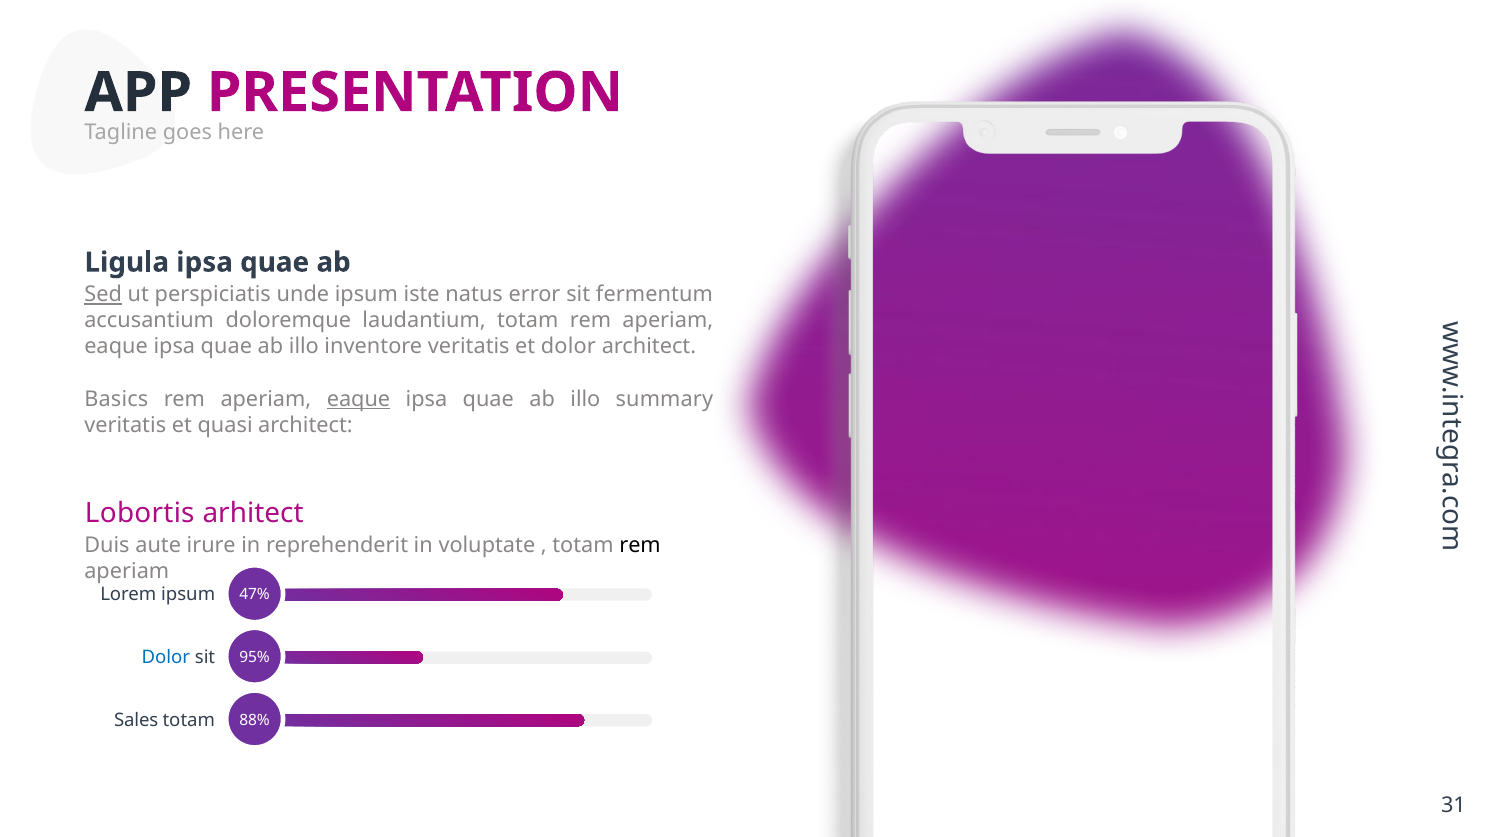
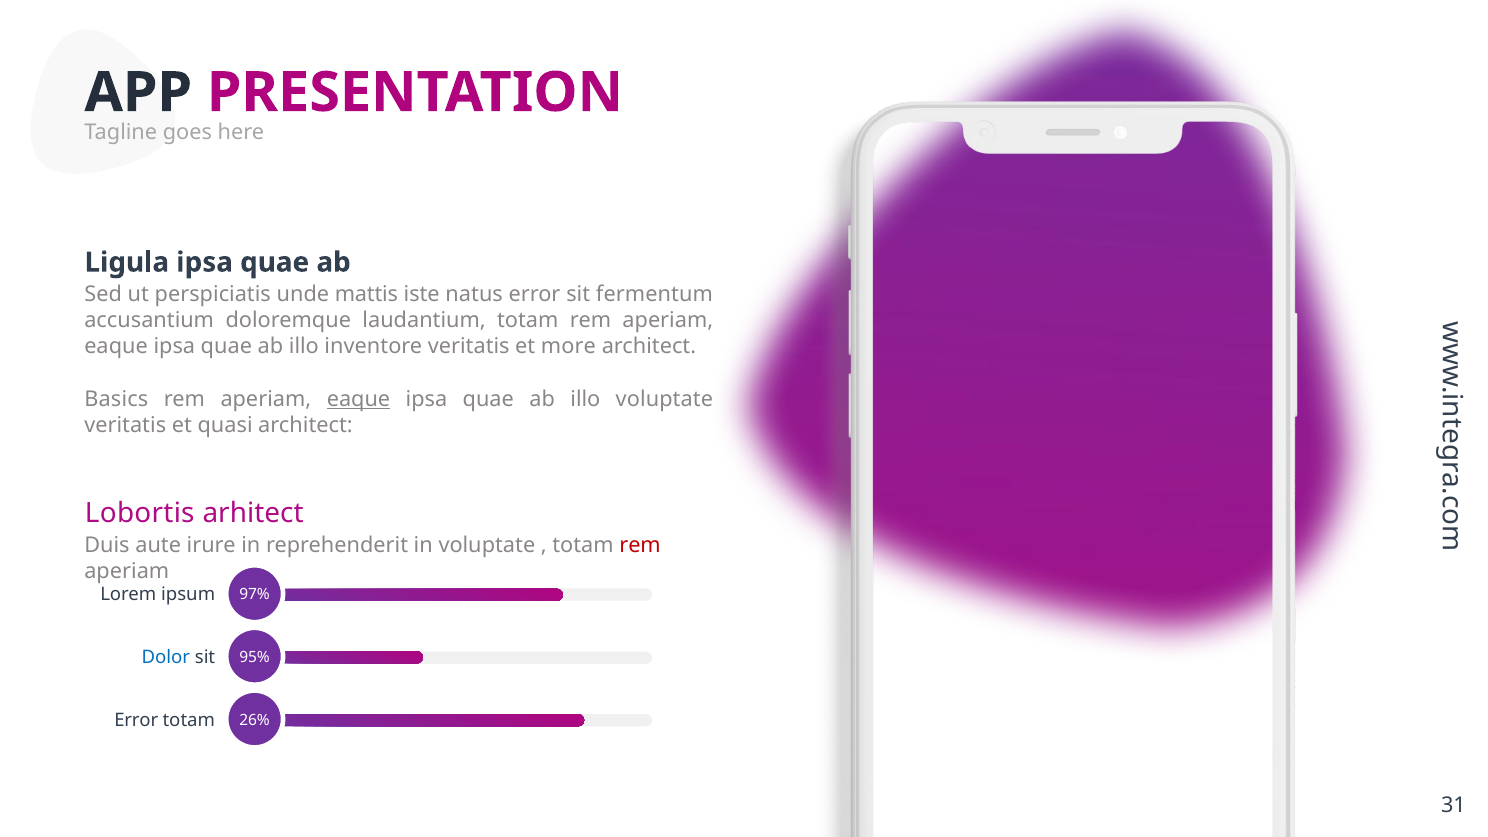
Sed underline: present -> none
unde ipsum: ipsum -> mattis
et dolor: dolor -> more
illo summary: summary -> voluptate
rem at (640, 545) colour: black -> red
47%: 47% -> 97%
Sales at (136, 720): Sales -> Error
88%: 88% -> 26%
